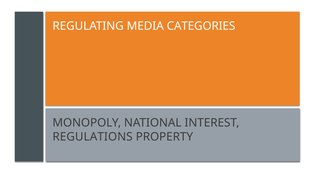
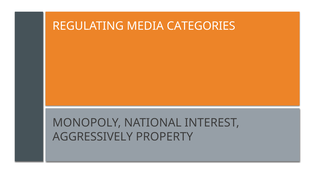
REGULATIONS: REGULATIONS -> AGGRESSIVELY
